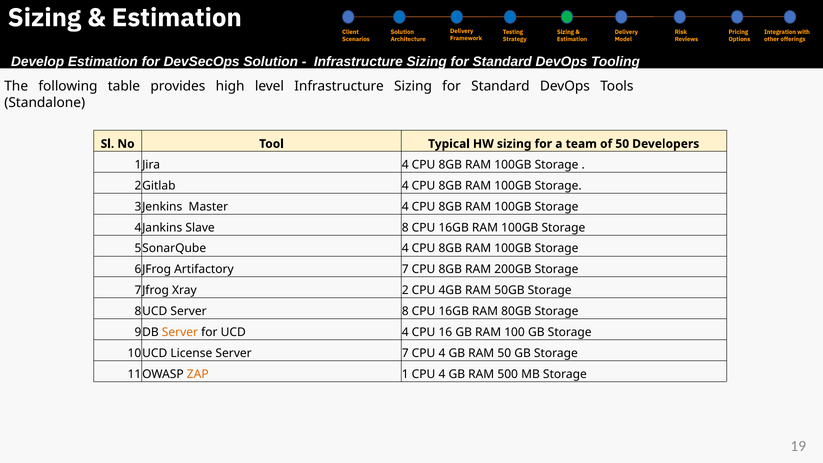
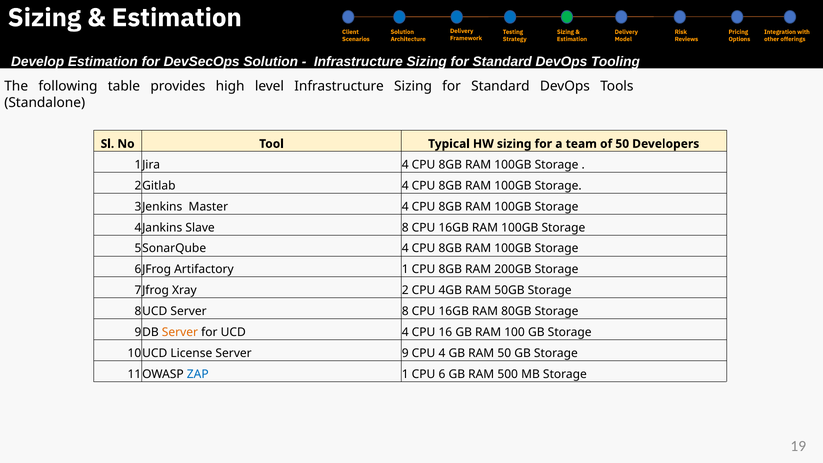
Artifactory 7: 7 -> 1
Server 7: 7 -> 9
ZAP colour: orange -> blue
1 CPU 4: 4 -> 6
